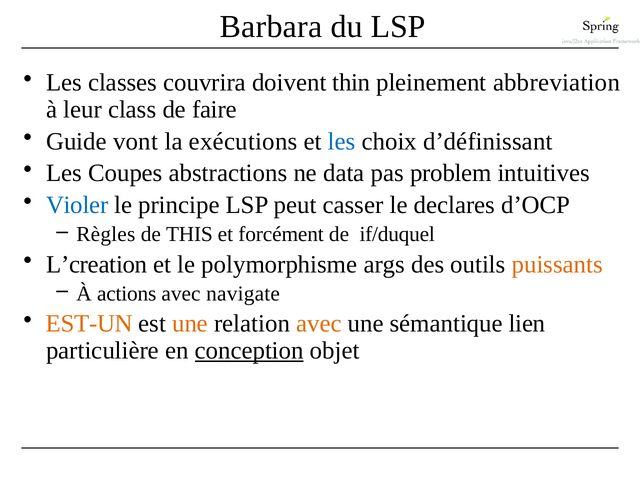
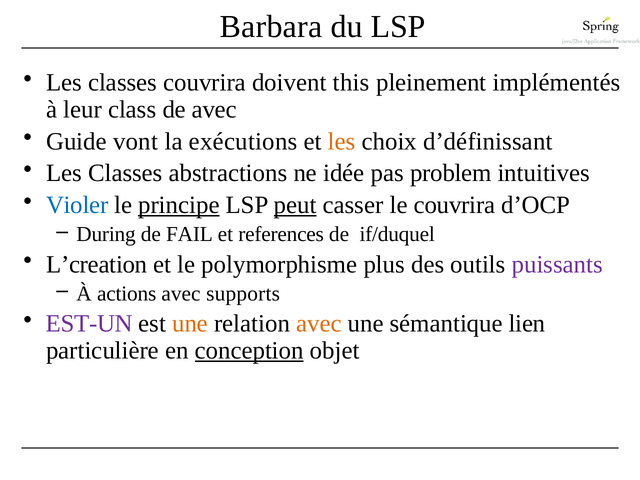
thin: thin -> this
abbreviation: abbreviation -> implémentés
de faire: faire -> avec
les at (342, 141) colour: blue -> orange
Coupes at (125, 173): Coupes -> Classes
data: data -> idée
principe underline: none -> present
peut underline: none -> present
le declares: declares -> couvrira
Règles: Règles -> During
THIS: THIS -> FAIL
forcément: forcément -> references
args: args -> plus
puissants colour: orange -> purple
navigate: navigate -> supports
EST-UN colour: orange -> purple
